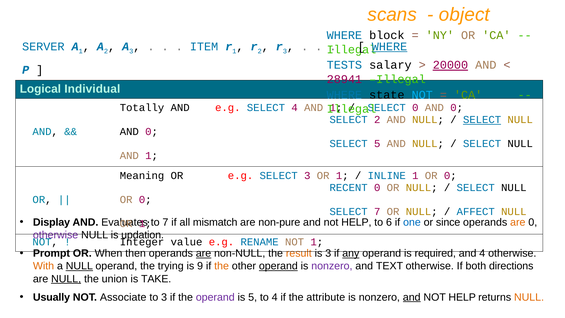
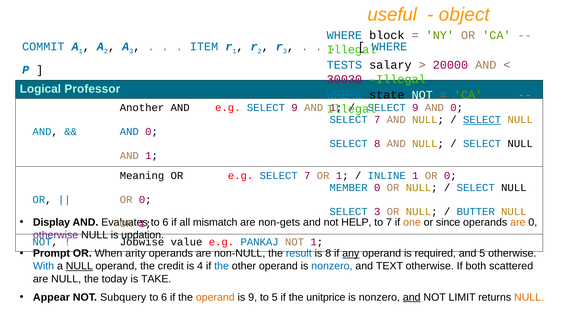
scans: scans -> useful
SERVER: SERVER -> COMMIT
WHERE at (390, 47) underline: present -> none
20000 underline: present -> none
28941: 28941 -> 30030
Individual: Individual -> Professor
NOT at (422, 95) colour: light blue -> white
Totally: Totally -> Another
e.g SELECT 4: 4 -> 9
0 at (415, 108): 0 -> 9
2 at (377, 120): 2 -> 7
AND at (129, 132) colour: black -> blue
SELECT 5: 5 -> 8
e.g SELECT 3: 3 -> 7
RECENT: RECENT -> MEMBER
SELECT 7: 7 -> 3
AFFECT: AFFECT -> BUTTER
7 at (165, 222): 7 -> 6
non-pure: non-pure -> non-gets
to 6: 6 -> 7
one colour: blue -> orange
Integer: Integer -> Jobwise
RENAME: RENAME -> PANKAJ
then: then -> arity
are at (203, 253) underline: present -> none
result colour: orange -> blue
is 3: 3 -> 8
and 4: 4 -> 5
With colour: orange -> blue
trying: trying -> credit
9: 9 -> 4
the at (222, 266) colour: orange -> blue
operand at (278, 266) underline: present -> none
nonzero at (332, 266) colour: purple -> blue
directions: directions -> scattered
NULL at (66, 279) underline: present -> none
union: union -> today
Usually: Usually -> Appear
Associate: Associate -> Subquery
3 at (164, 297): 3 -> 6
operand at (215, 297) colour: purple -> orange
is 5: 5 -> 9
to 4: 4 -> 5
attribute: attribute -> unitprice
HELP at (462, 297): HELP -> LIMIT
